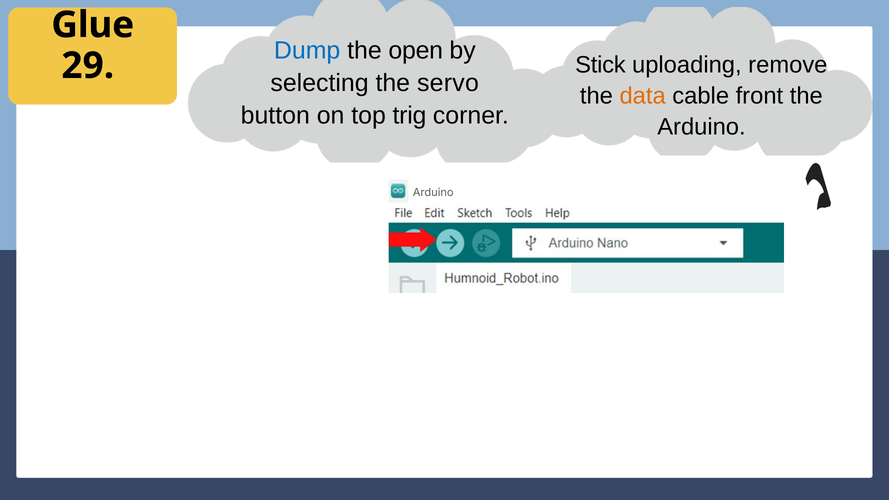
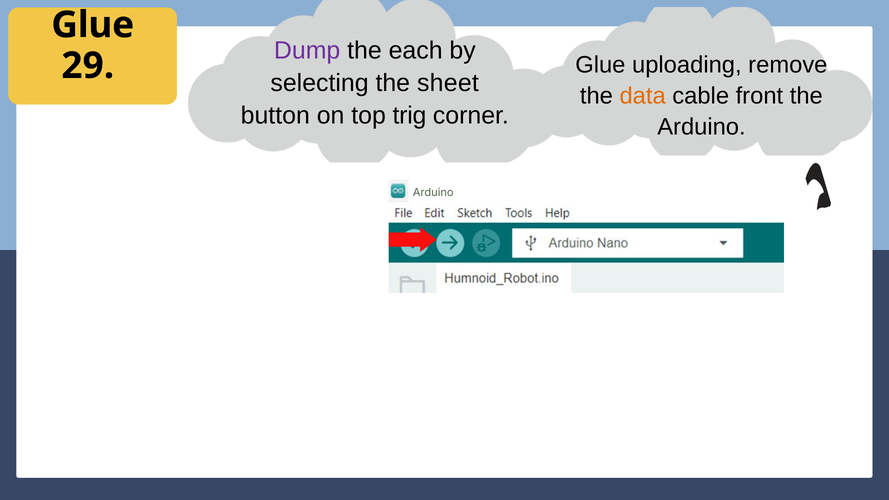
Dump colour: blue -> purple
open: open -> each
Stick at (600, 65): Stick -> Glue
servo: servo -> sheet
